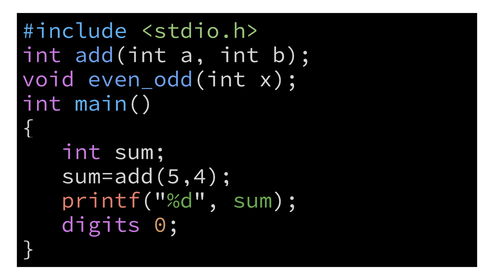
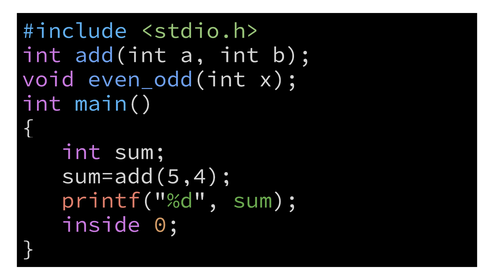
digits: digits -> inside
